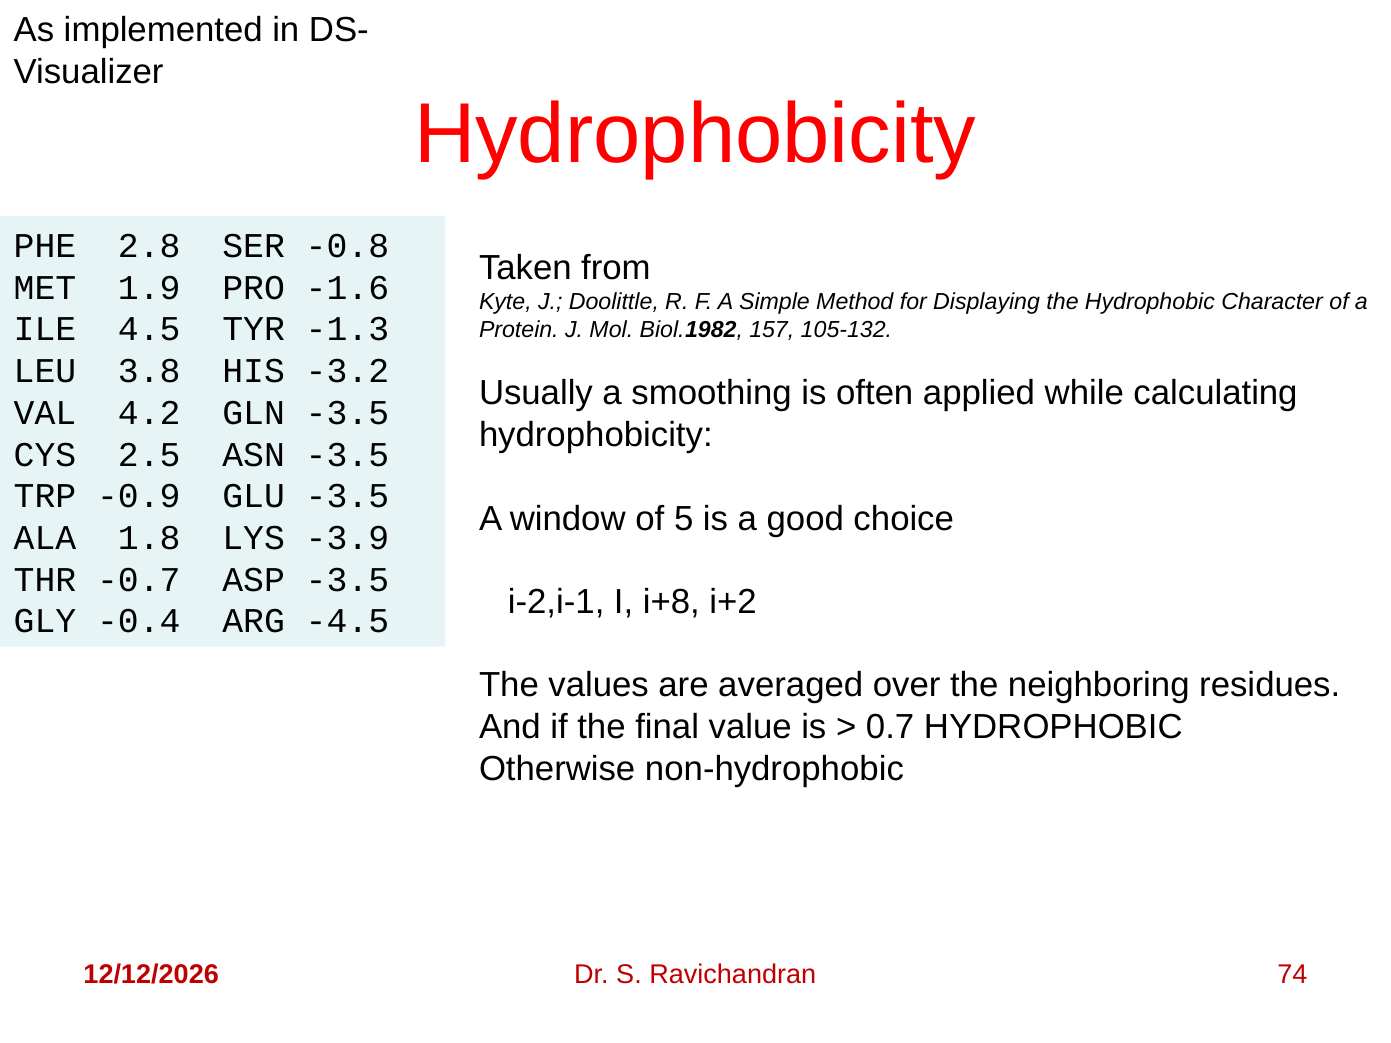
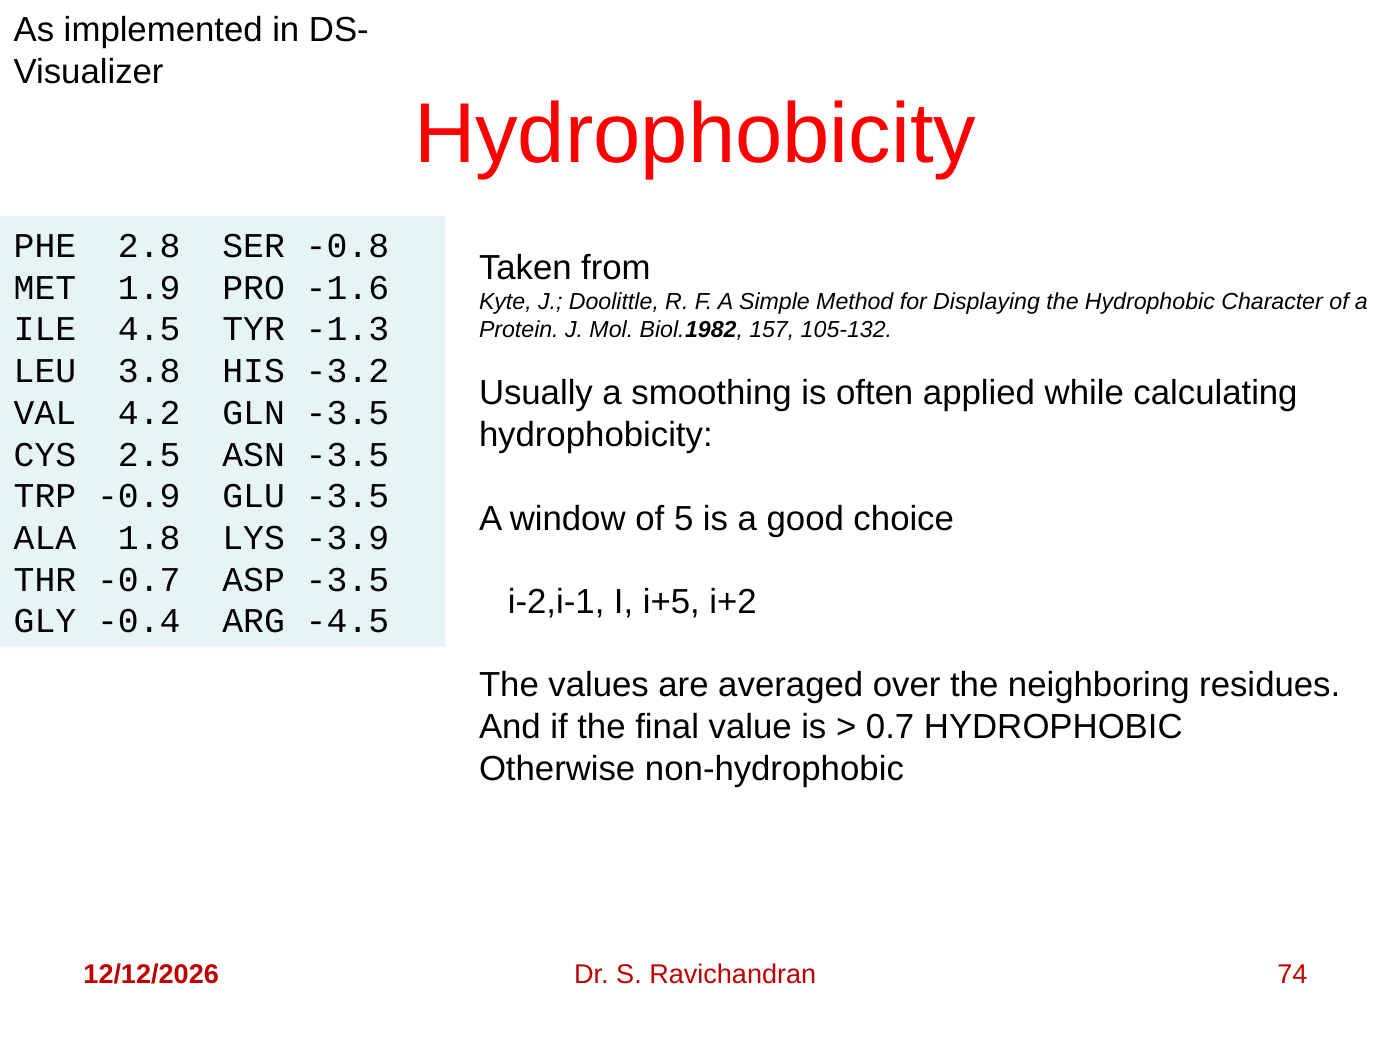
i+8: i+8 -> i+5
